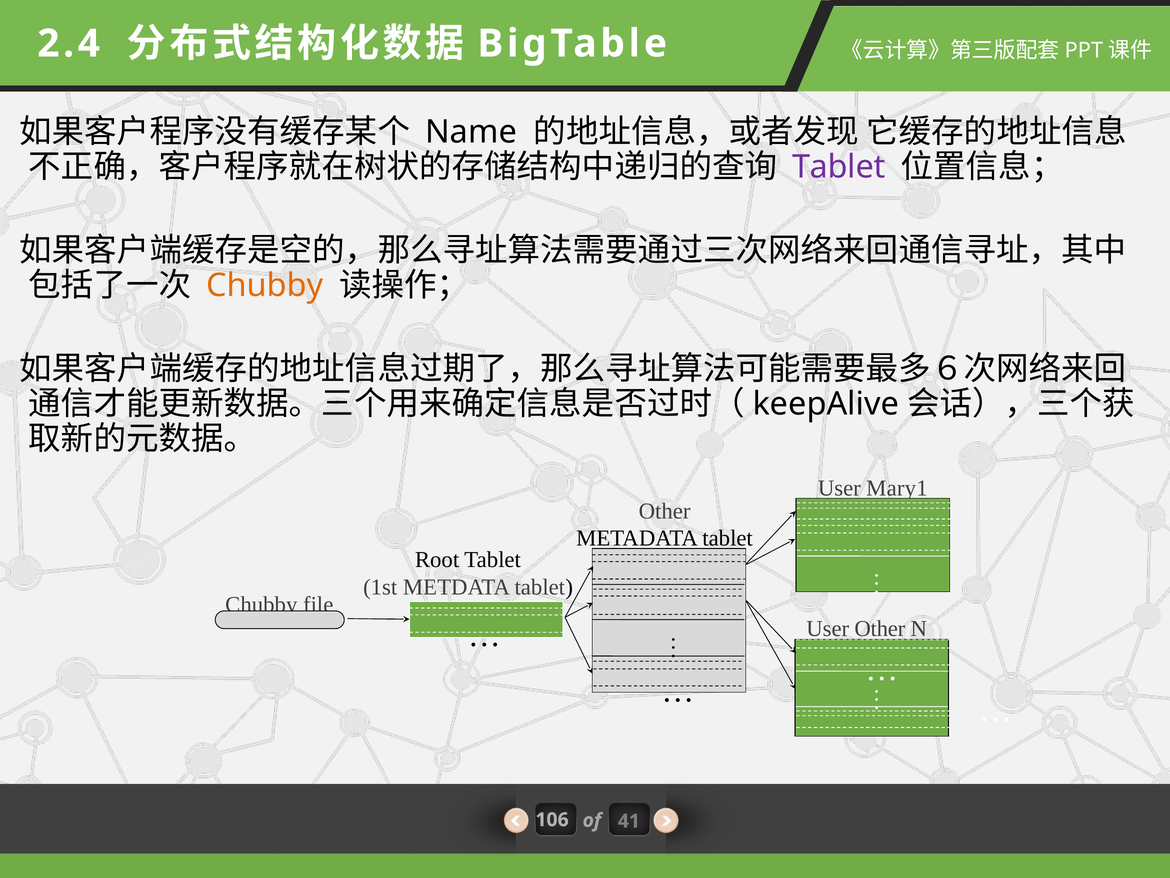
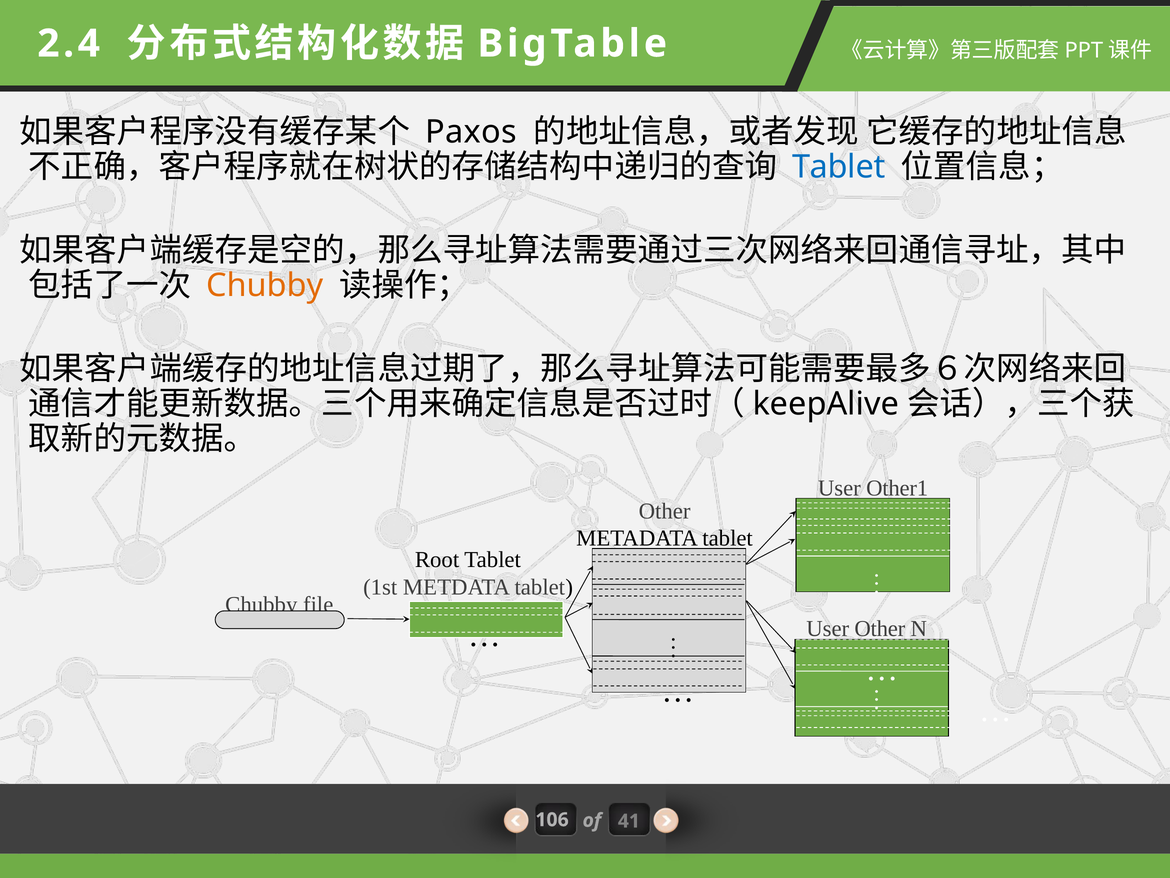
Name: Name -> Paxos
Tablet at (839, 167) colour: purple -> blue
Mary1: Mary1 -> Other1
